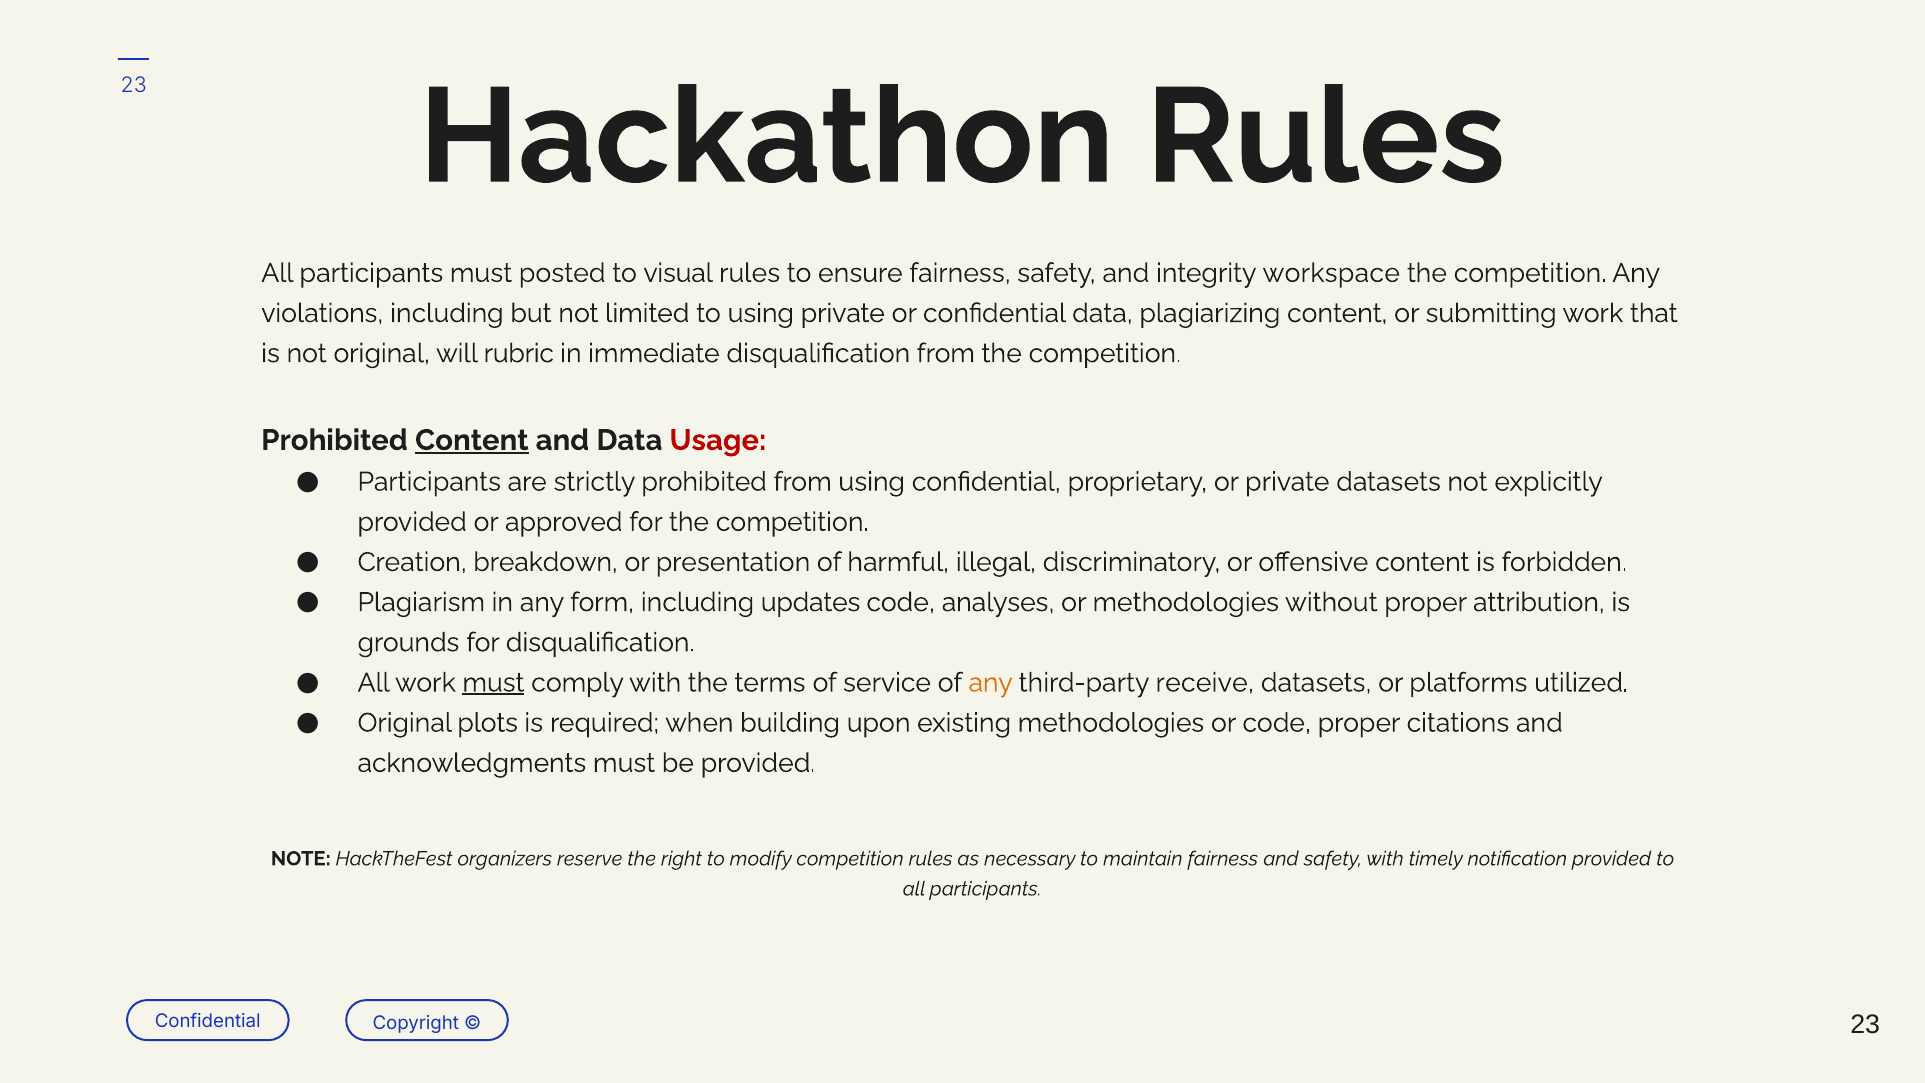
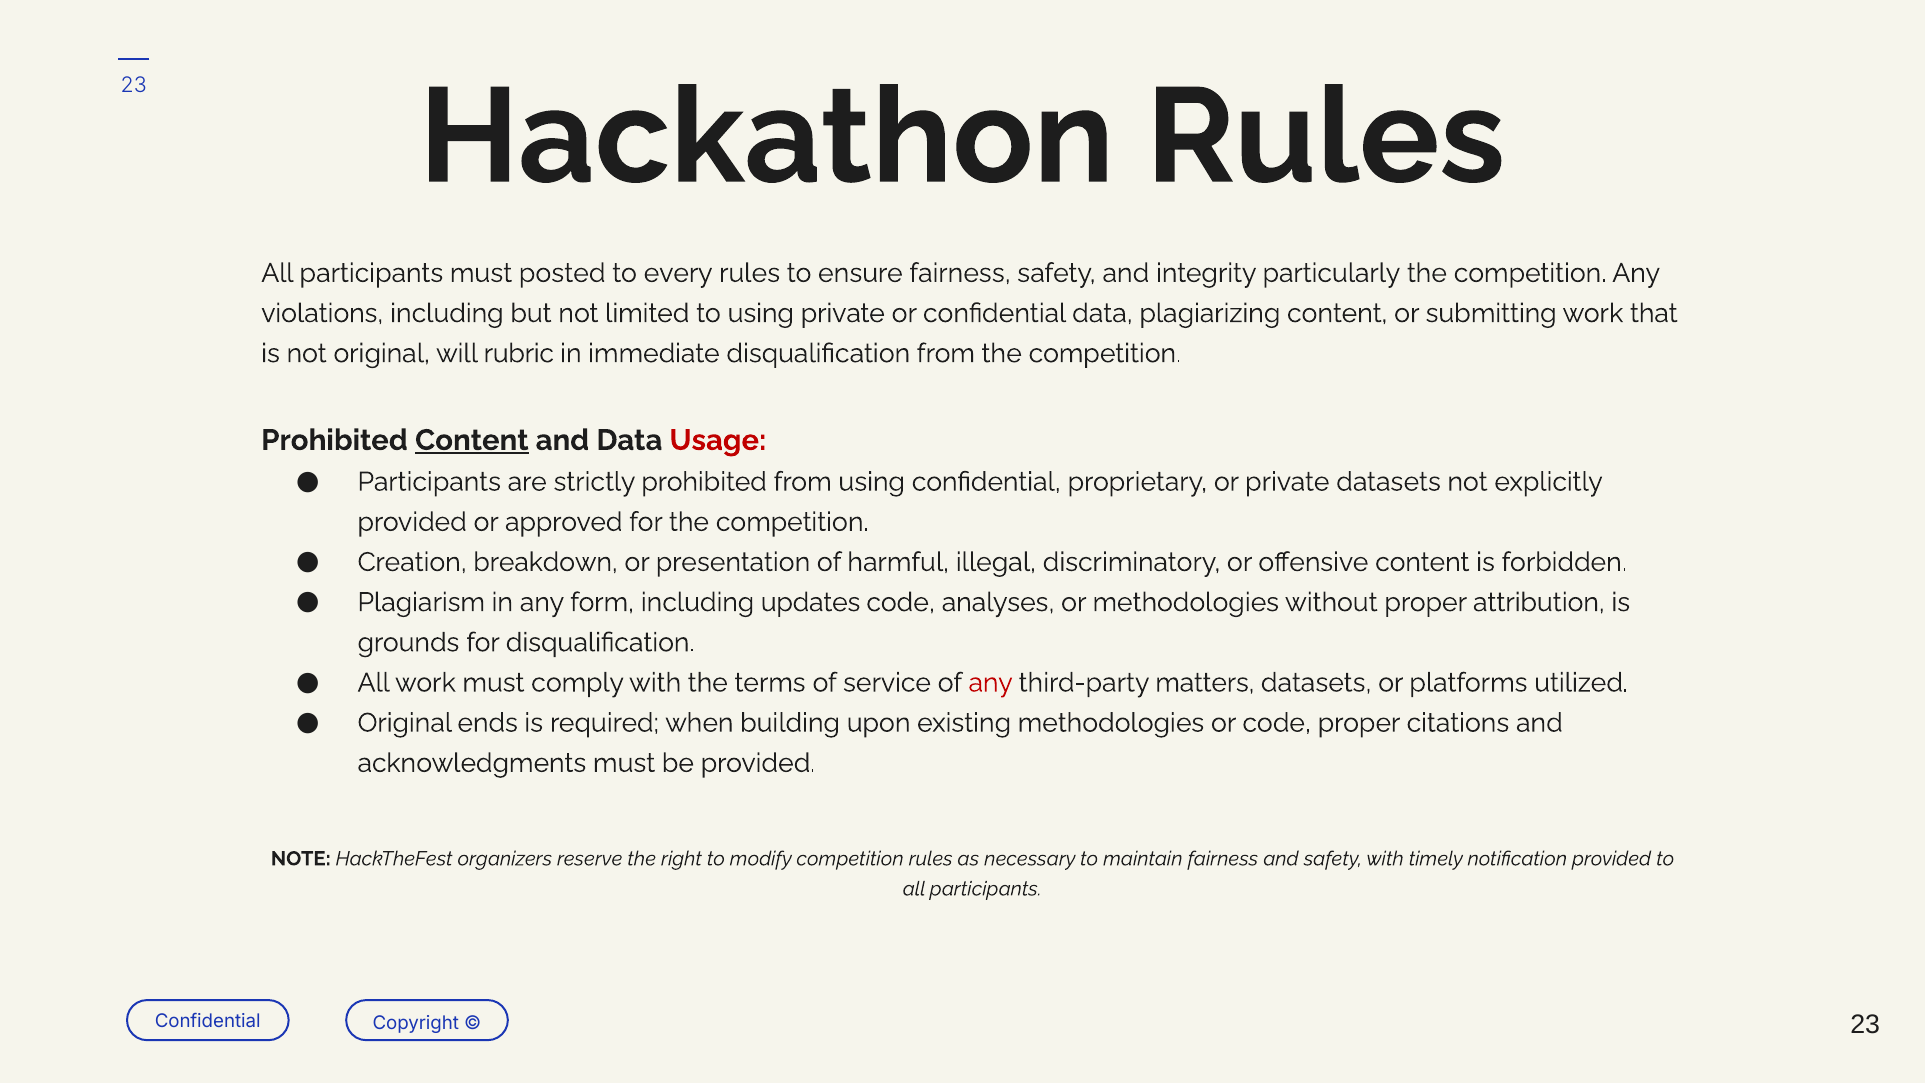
visual: visual -> every
workspace: workspace -> particularly
must at (493, 683) underline: present -> none
any at (991, 683) colour: orange -> red
receive: receive -> matters
plots: plots -> ends
